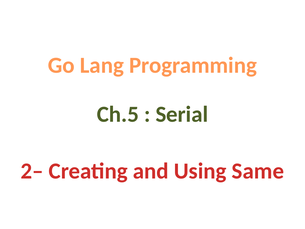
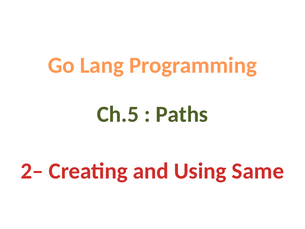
Serial: Serial -> Paths
